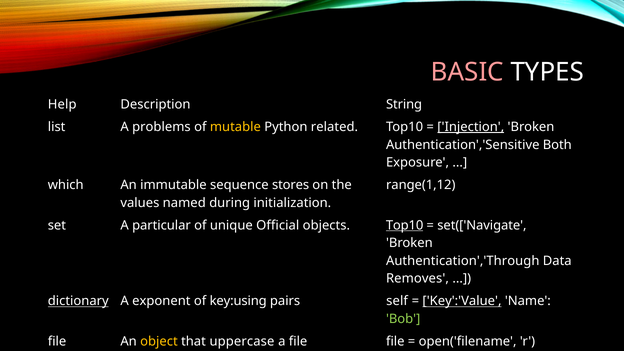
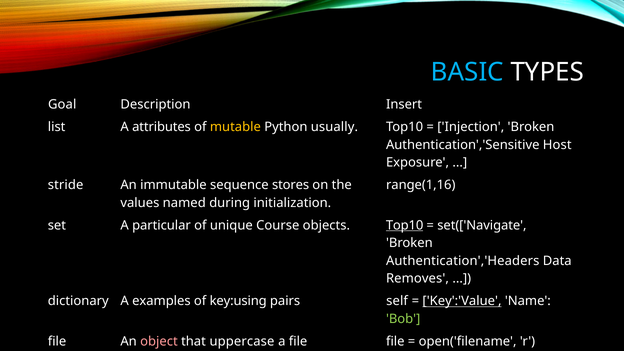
BASIC colour: pink -> light blue
Help: Help -> Goal
String: String -> Insert
problems: problems -> attributes
related: related -> usually
Injection underline: present -> none
Both: Both -> Host
which: which -> stride
range(1,12: range(1,12 -> range(1,16
Official: Official -> Course
Authentication','Through: Authentication','Through -> Authentication','Headers
dictionary underline: present -> none
exponent: exponent -> examples
object colour: yellow -> pink
